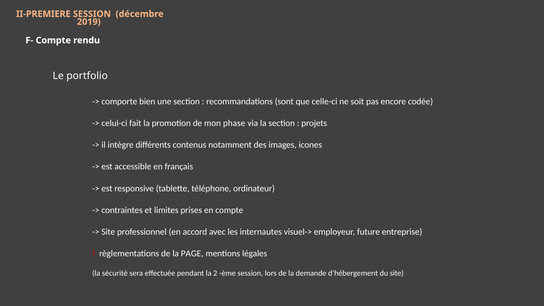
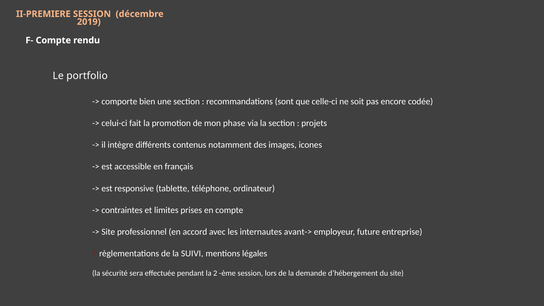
visuel->: visuel-> -> avant->
PAGE: PAGE -> SUIVI
